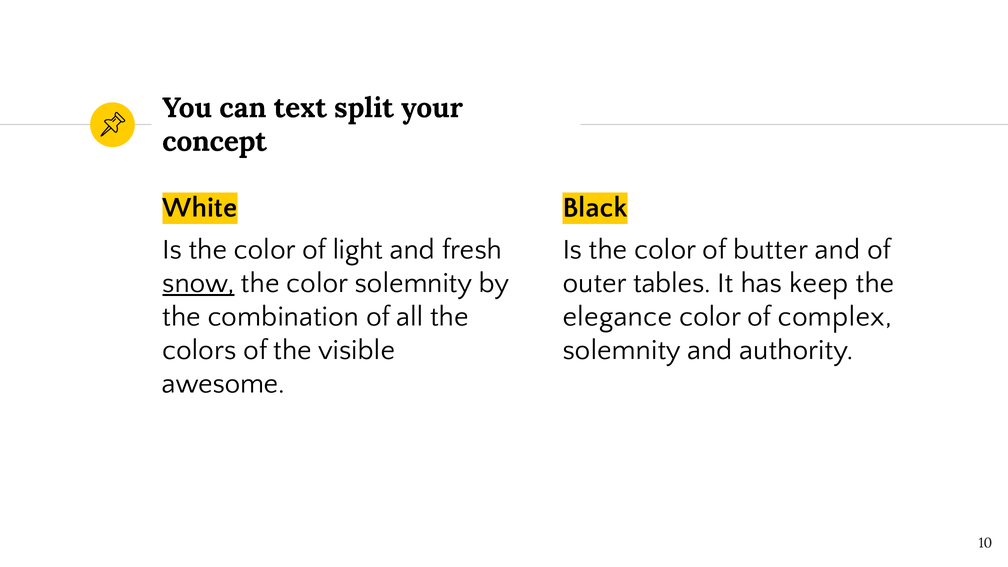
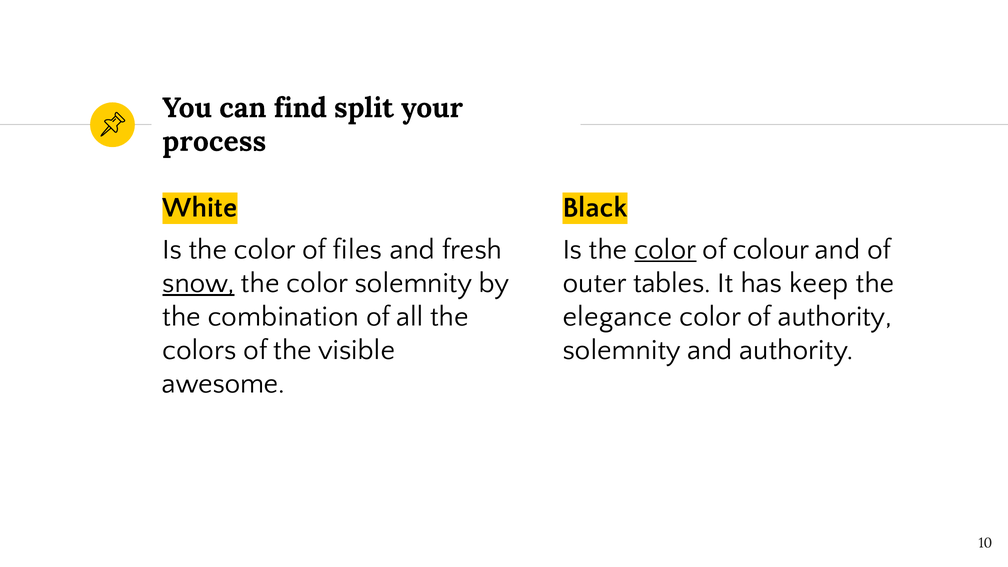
text: text -> find
concept: concept -> process
light: light -> files
color at (665, 249) underline: none -> present
butter: butter -> colour
of complex: complex -> authority
